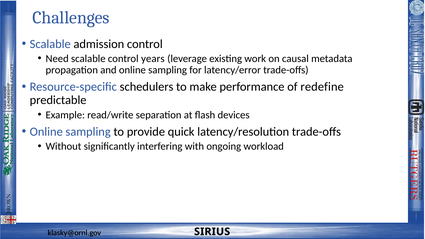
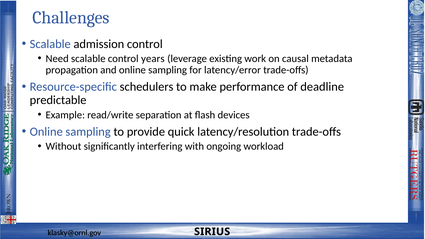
redefine: redefine -> deadline
